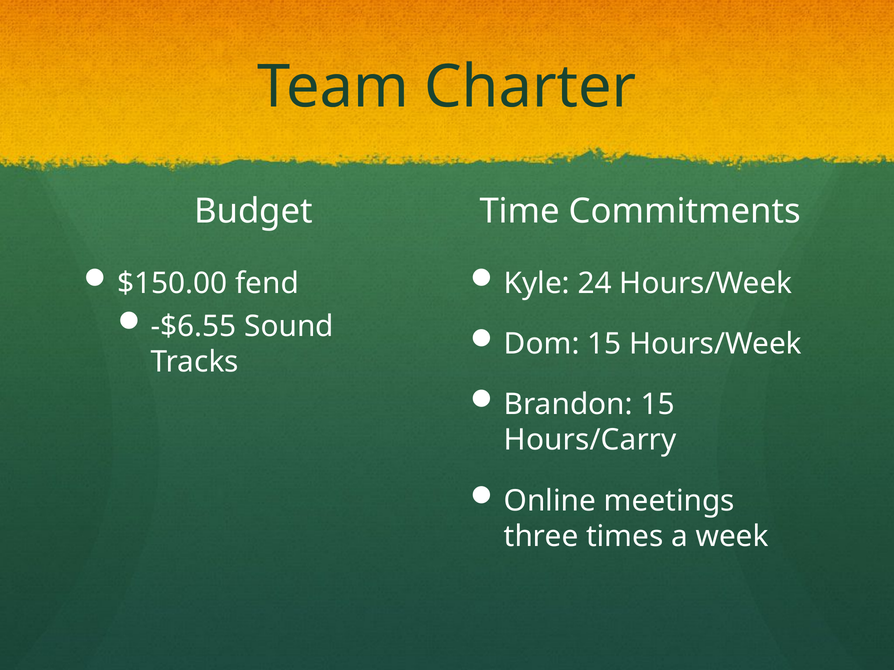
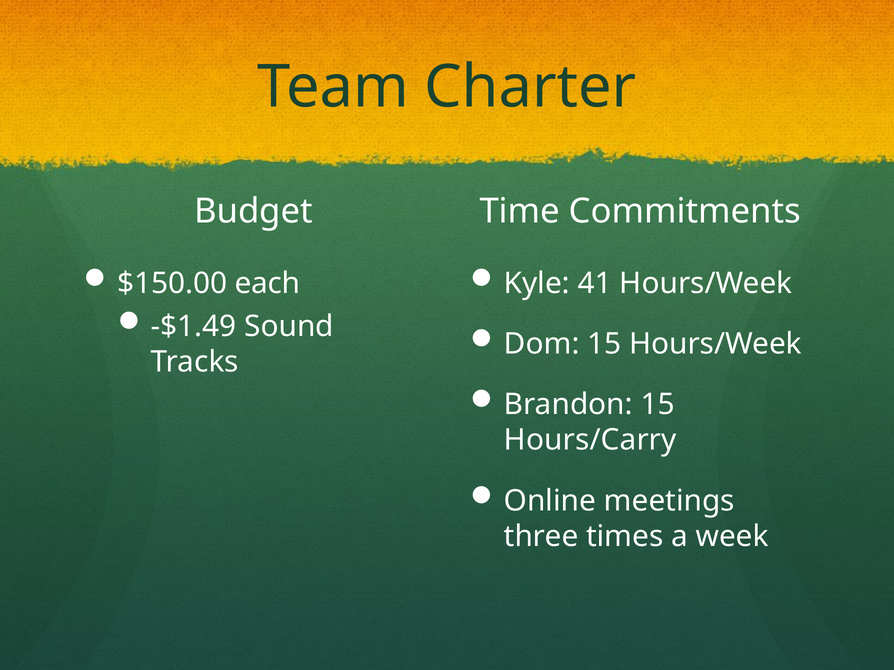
fend: fend -> each
24: 24 -> 41
-$6.55: -$6.55 -> -$1.49
